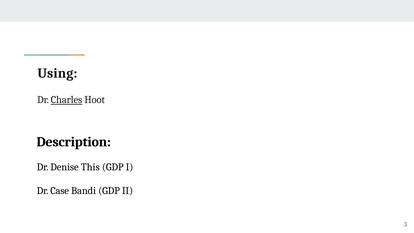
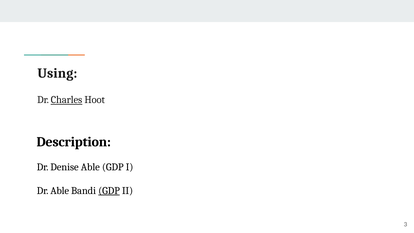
Denise This: This -> Able
Dr Case: Case -> Able
GDP at (109, 191) underline: none -> present
